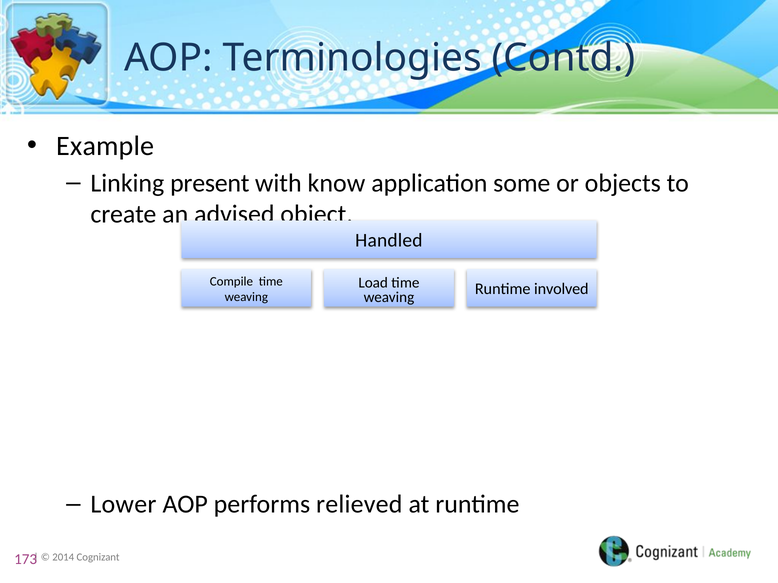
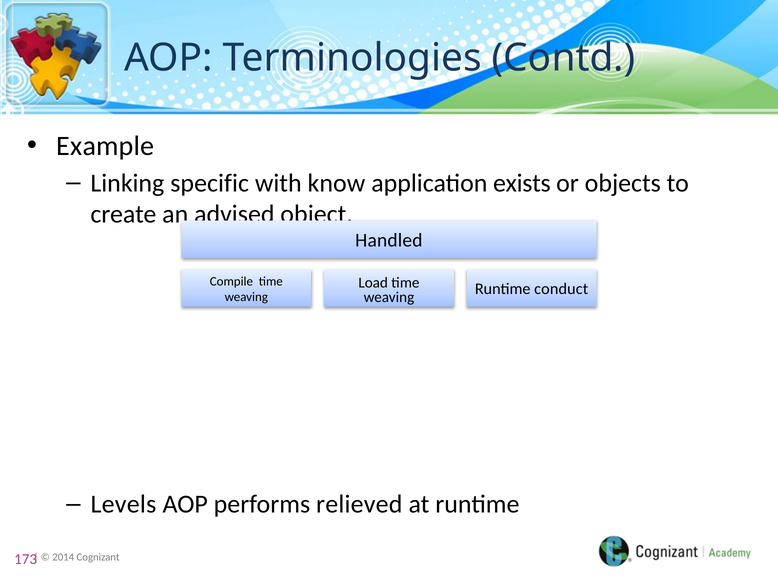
present: present -> specific
some: some -> exists
involved: involved -> conduct
Lower: Lower -> Levels
